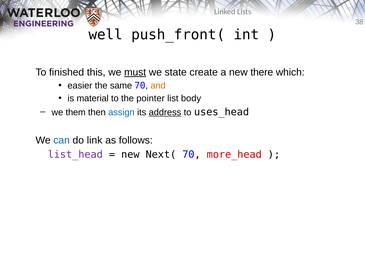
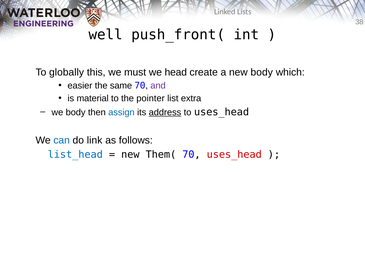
finished: finished -> globally
must underline: present -> none
state: state -> head
new there: there -> body
and colour: orange -> purple
body: body -> extra
we them: them -> body
list_head colour: purple -> blue
Next(: Next( -> Them(
70 more_head: more_head -> uses_head
